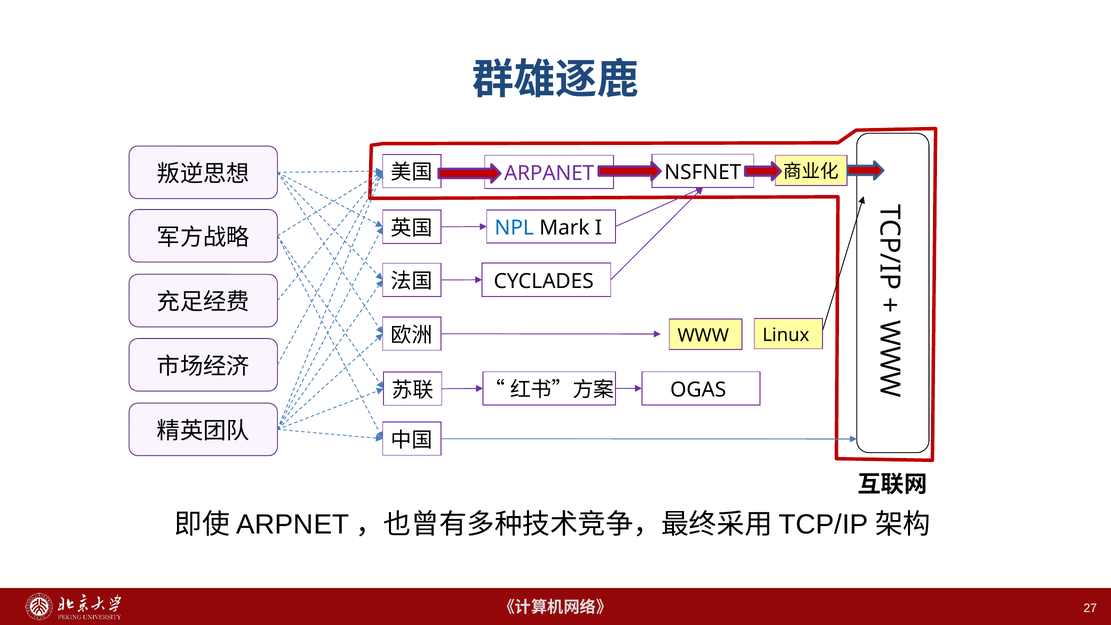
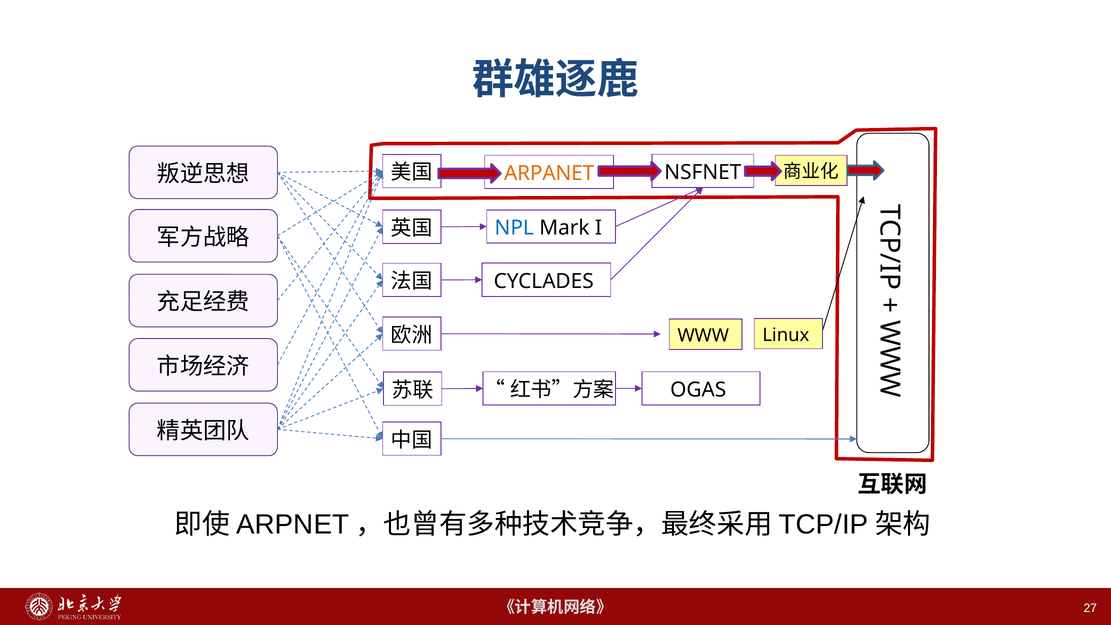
ARPANET colour: purple -> orange
